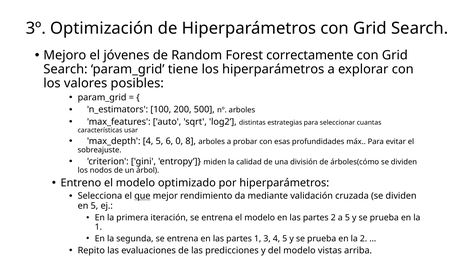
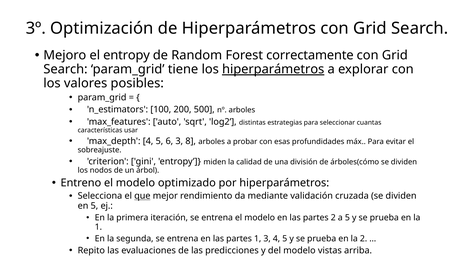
el jóvenes: jóvenes -> entropy
hiperparámetros at (273, 69) underline: none -> present
6 0: 0 -> 3
